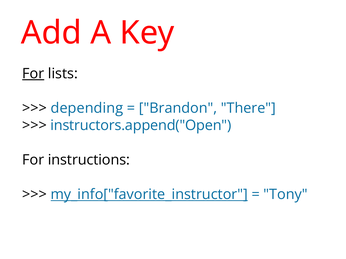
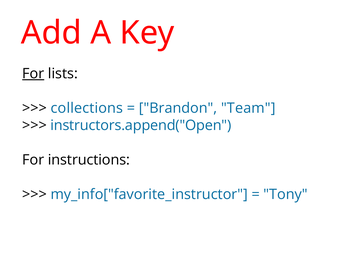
depending: depending -> collections
There: There -> Team
my_info["favorite_instructor underline: present -> none
